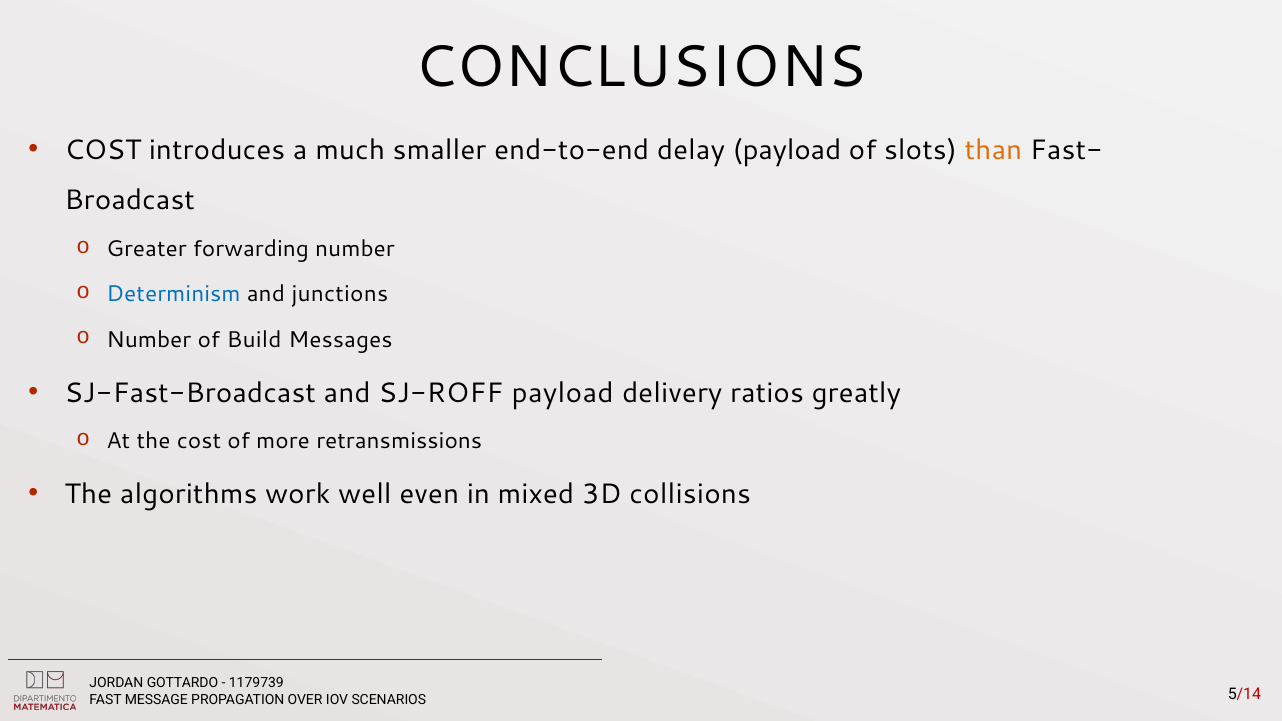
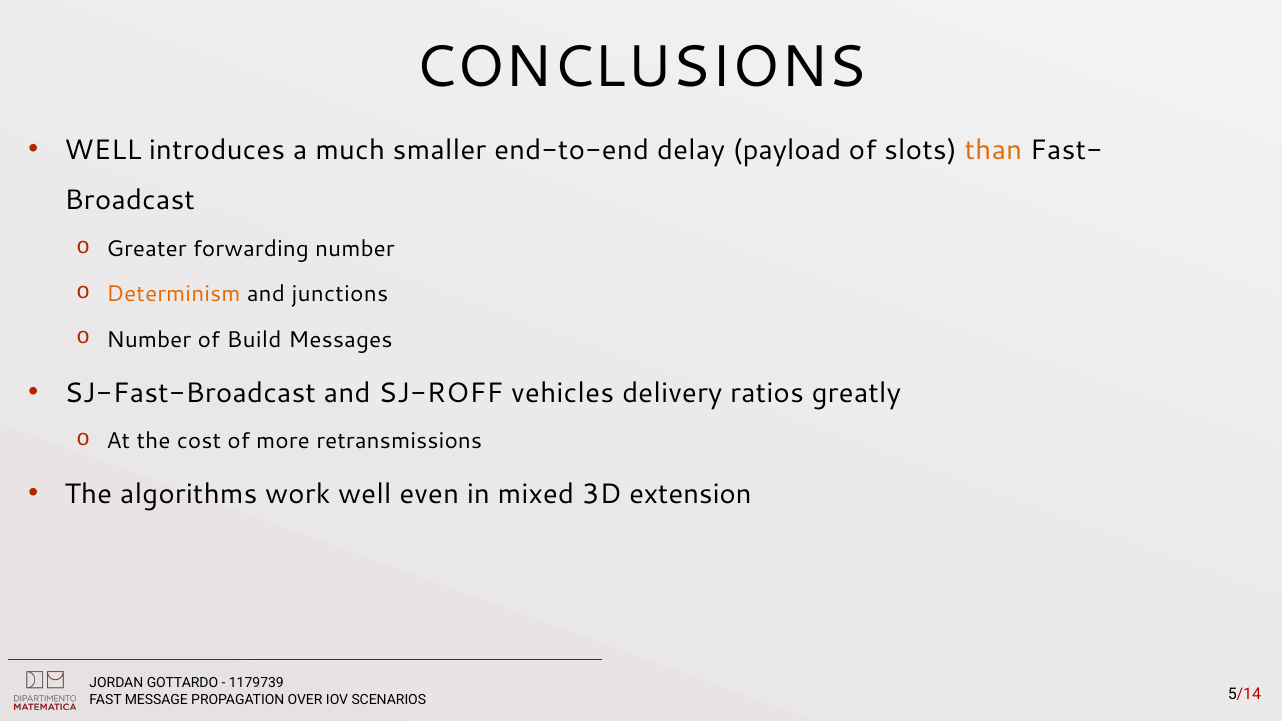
COST at (103, 150): COST -> WELL
Determinism colour: blue -> orange
SJ-ROFF payload: payload -> vehicles
collisions: collisions -> extension
